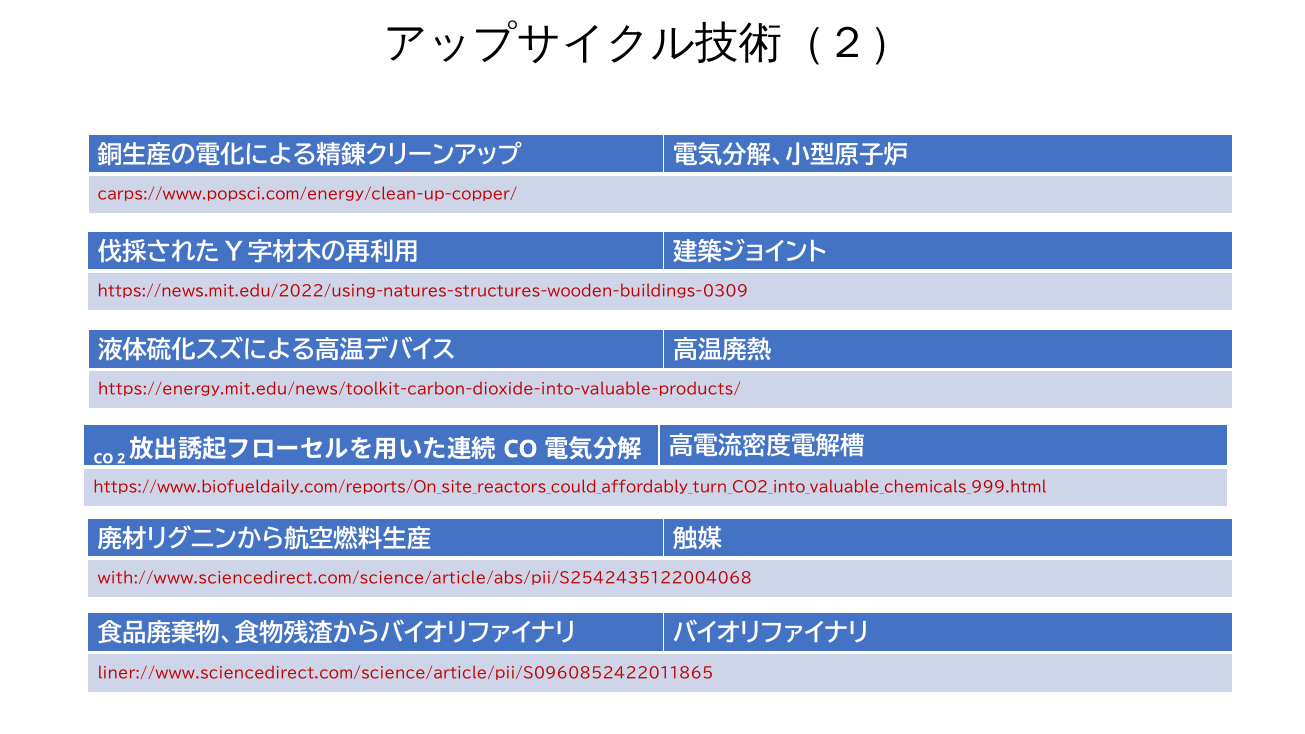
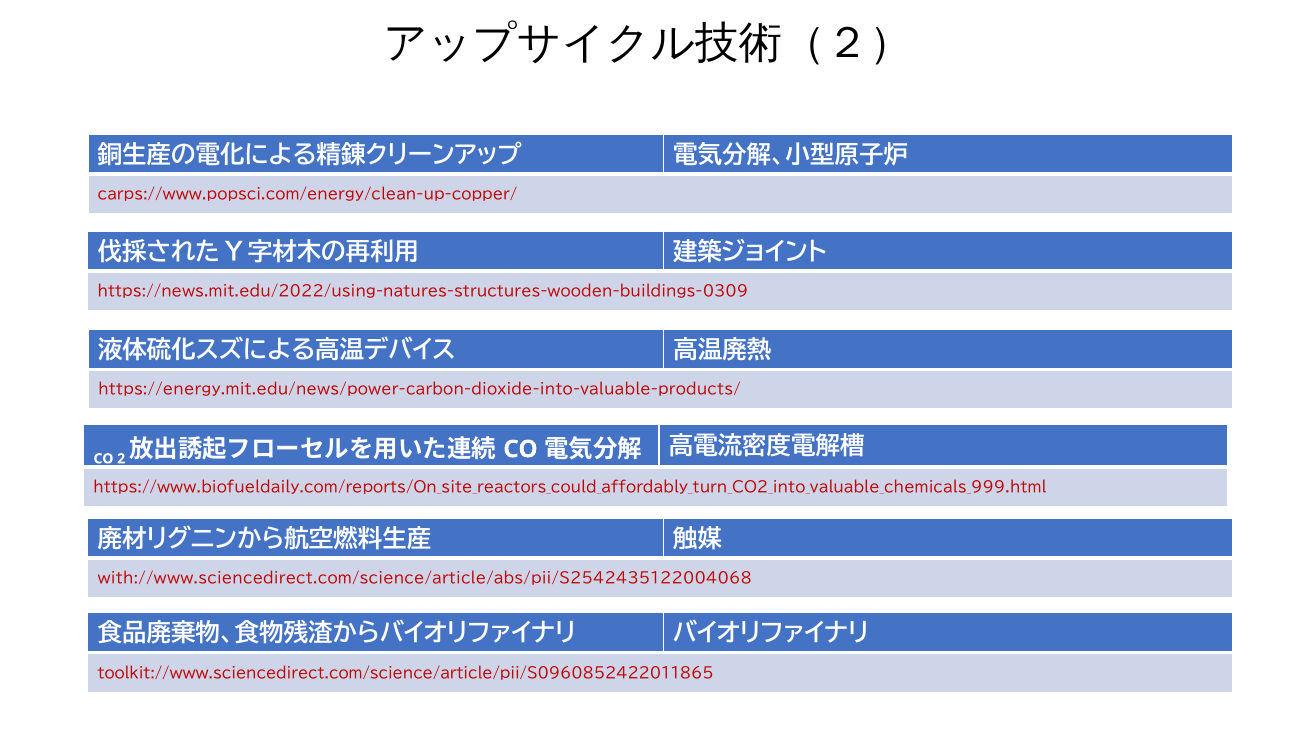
https://energy.mit.edu/news/toolkit-carbon-dioxide-into-valuable-products/: https://energy.mit.edu/news/toolkit-carbon-dioxide-into-valuable-products/ -> https://energy.mit.edu/news/power-carbon-dioxide-into-valuable-products/
liner://www.sciencedirect.com/science/article/pii/S0960852422011865: liner://www.sciencedirect.com/science/article/pii/S0960852422011865 -> toolkit://www.sciencedirect.com/science/article/pii/S0960852422011865
